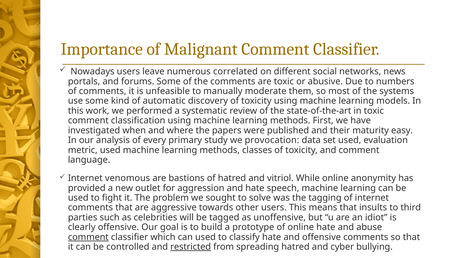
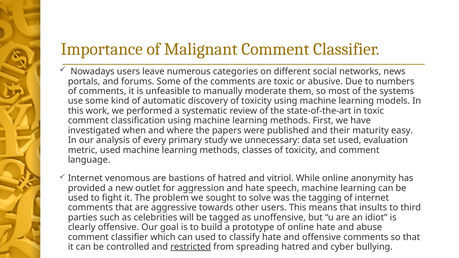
correlated: correlated -> categories
provocation: provocation -> unnecessary
comment at (88, 237) underline: present -> none
